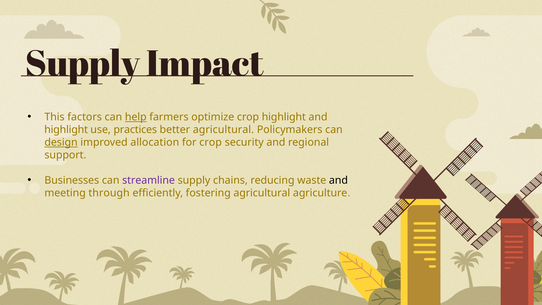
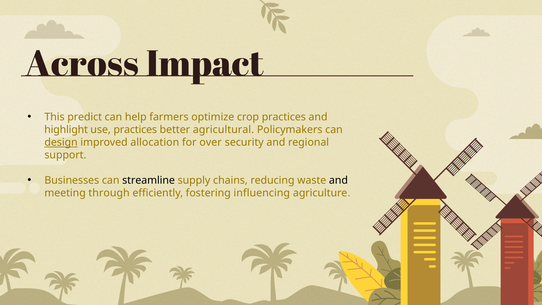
Supply at (83, 64): Supply -> Across
factors: factors -> predict
help underline: present -> none
crop highlight: highlight -> practices
for crop: crop -> over
streamline colour: purple -> black
fostering agricultural: agricultural -> influencing
